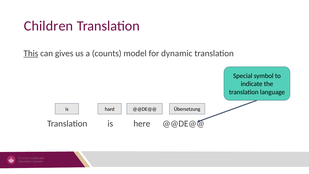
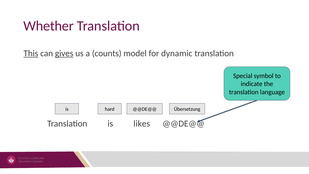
Children: Children -> Whether
gives underline: none -> present
here: here -> likes
